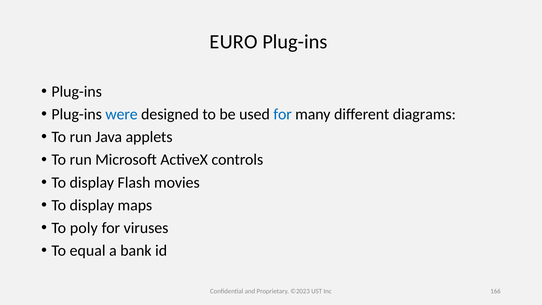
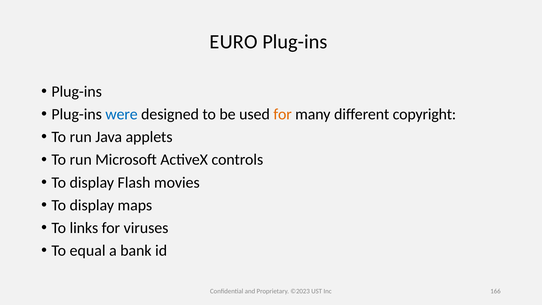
for at (283, 114) colour: blue -> orange
diagrams: diagrams -> copyright
poly: poly -> links
